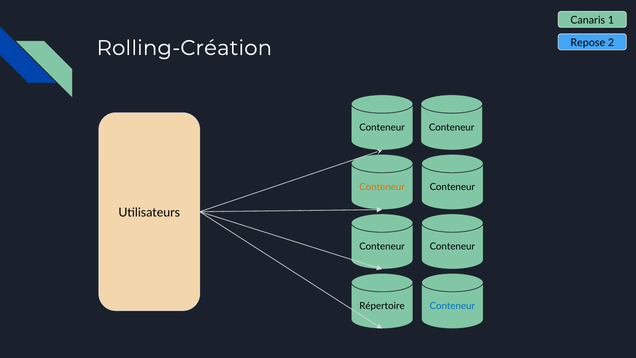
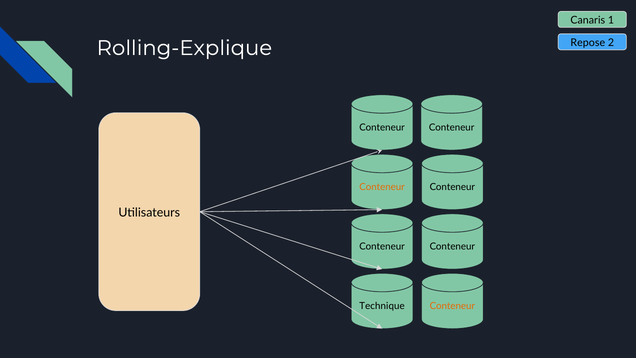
Rolling-Création: Rolling-Création -> Rolling-Explique
Répertoire: Répertoire -> Technique
Conteneur at (452, 306) colour: blue -> orange
